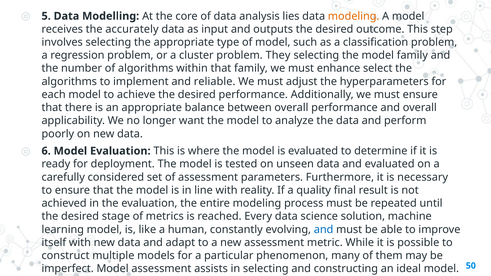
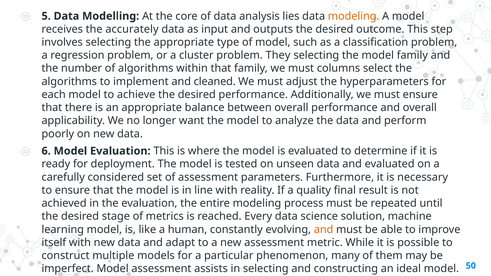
enhance: enhance -> columns
reliable: reliable -> cleaned
and at (324, 230) colour: blue -> orange
